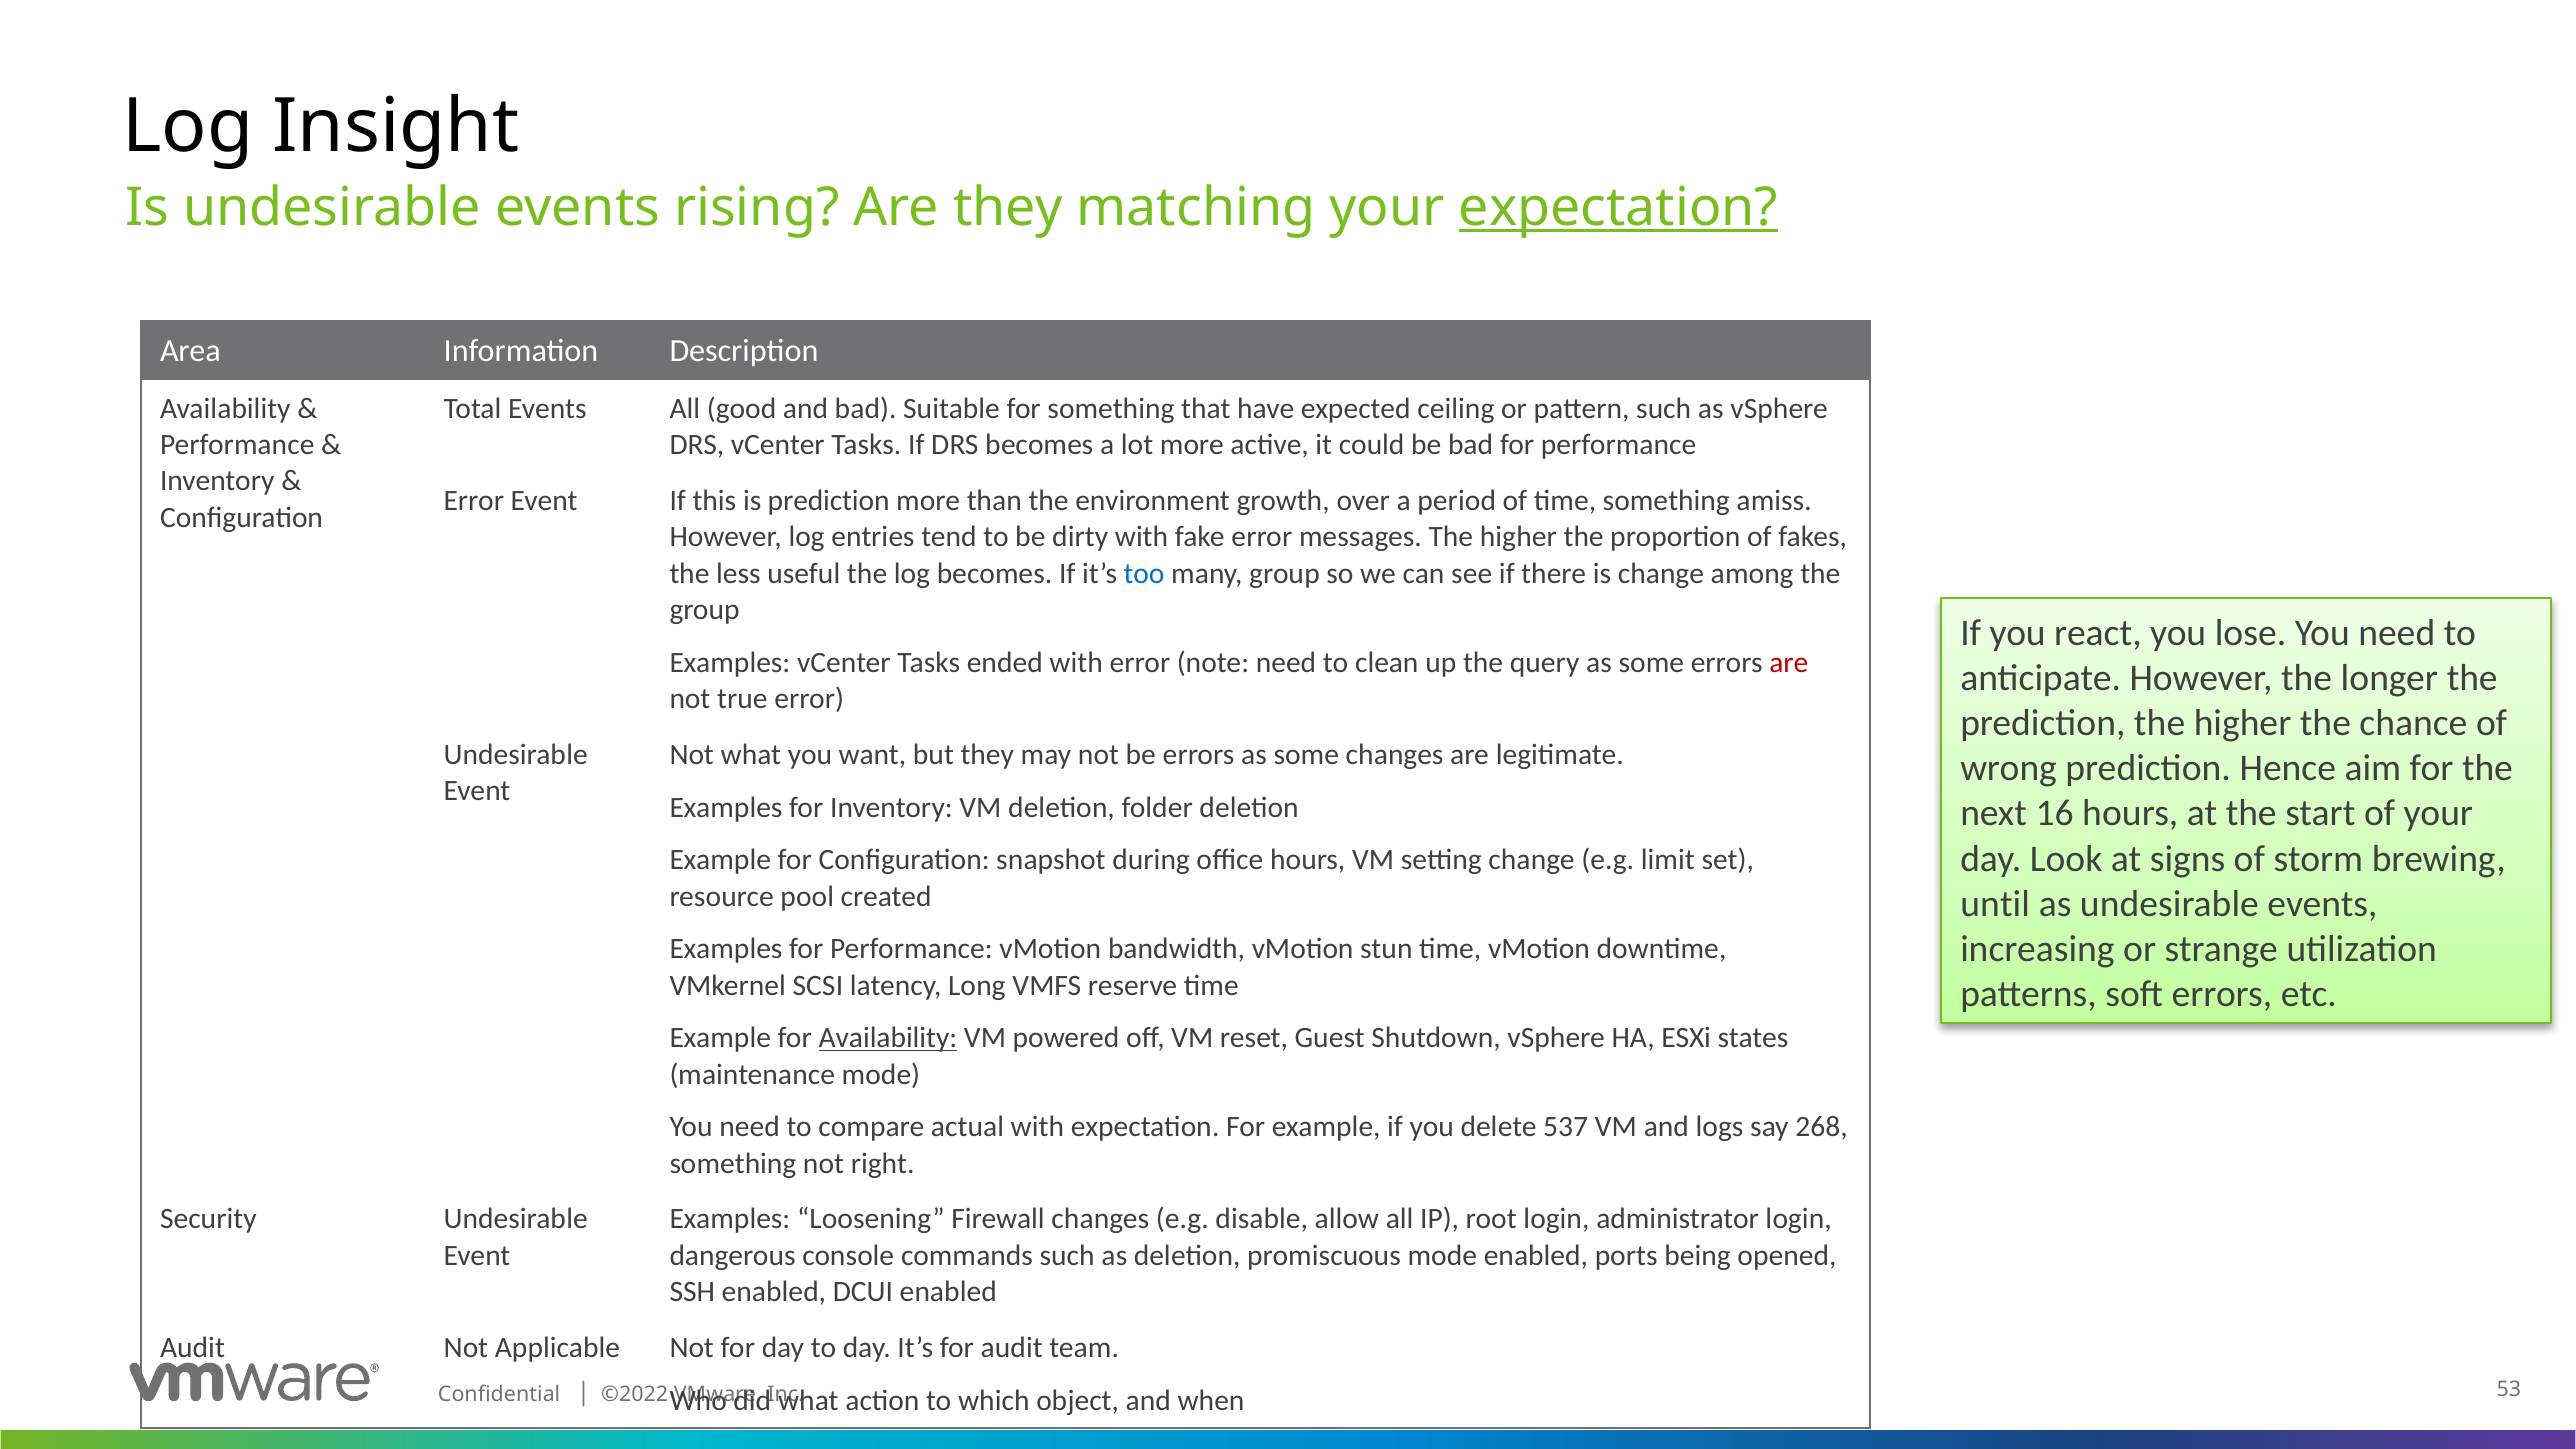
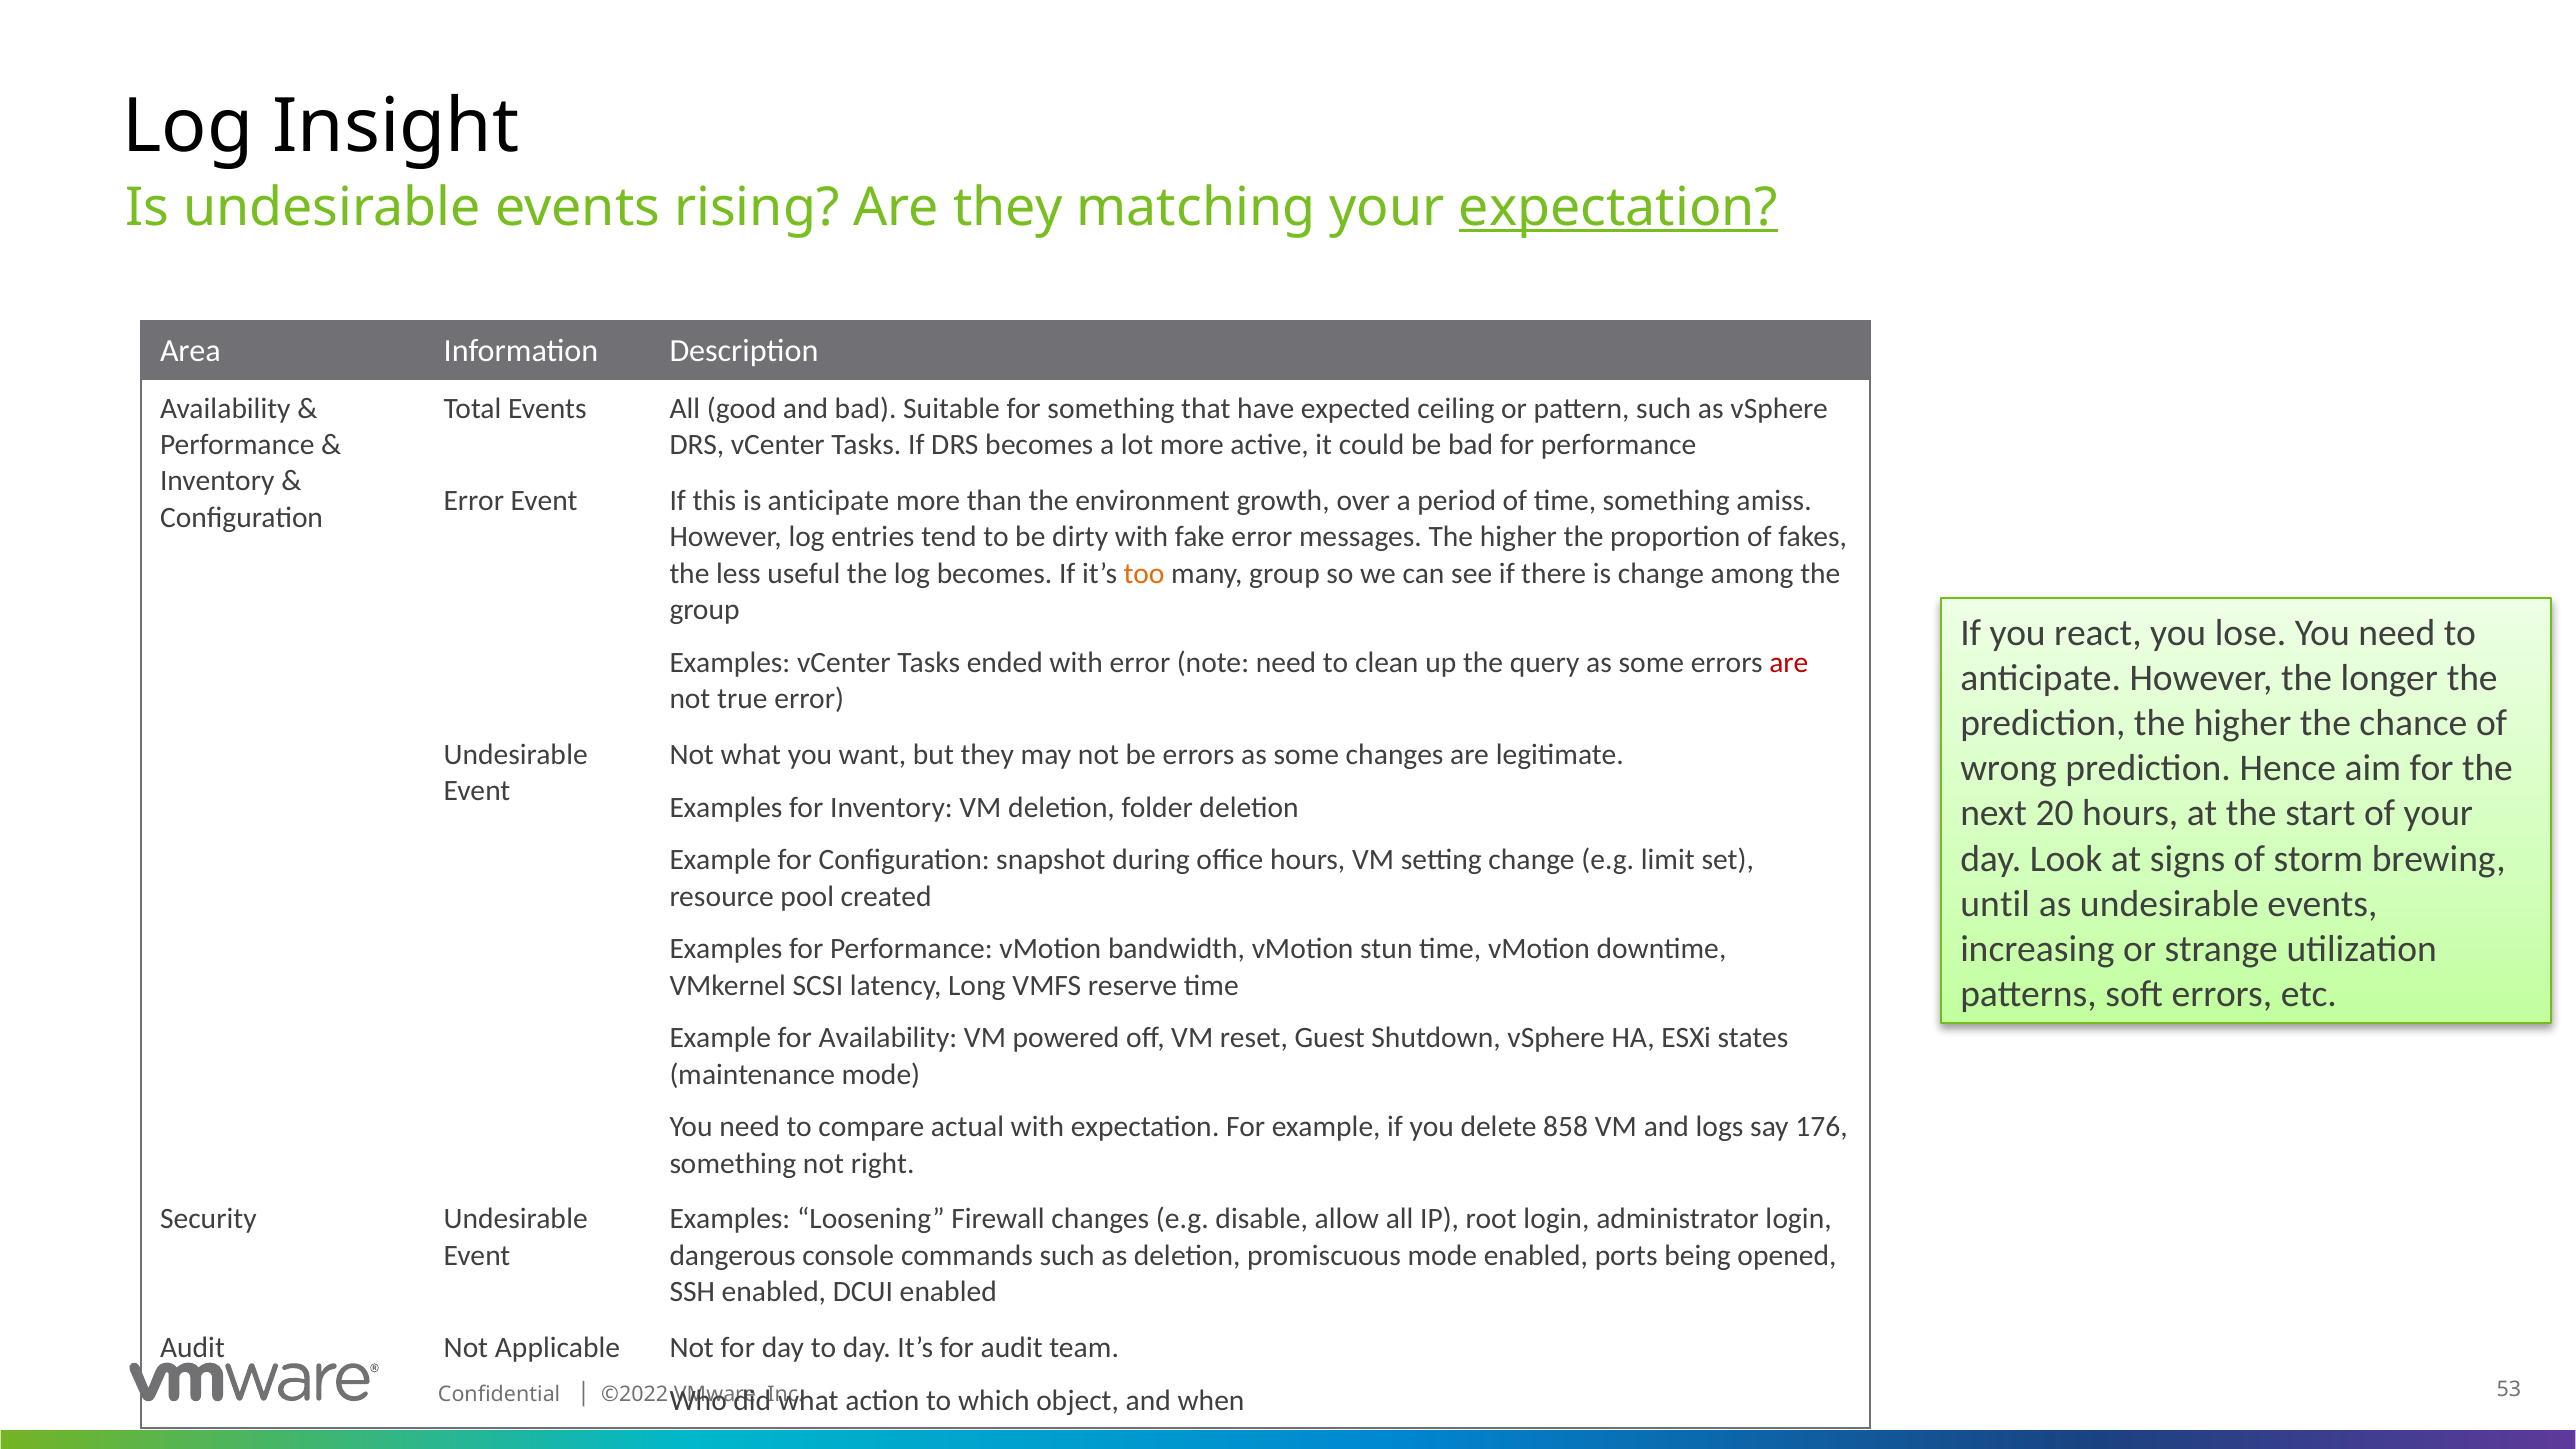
is prediction: prediction -> anticipate
too colour: blue -> orange
16: 16 -> 20
Availability at (888, 1038) underline: present -> none
537: 537 -> 858
268: 268 -> 176
